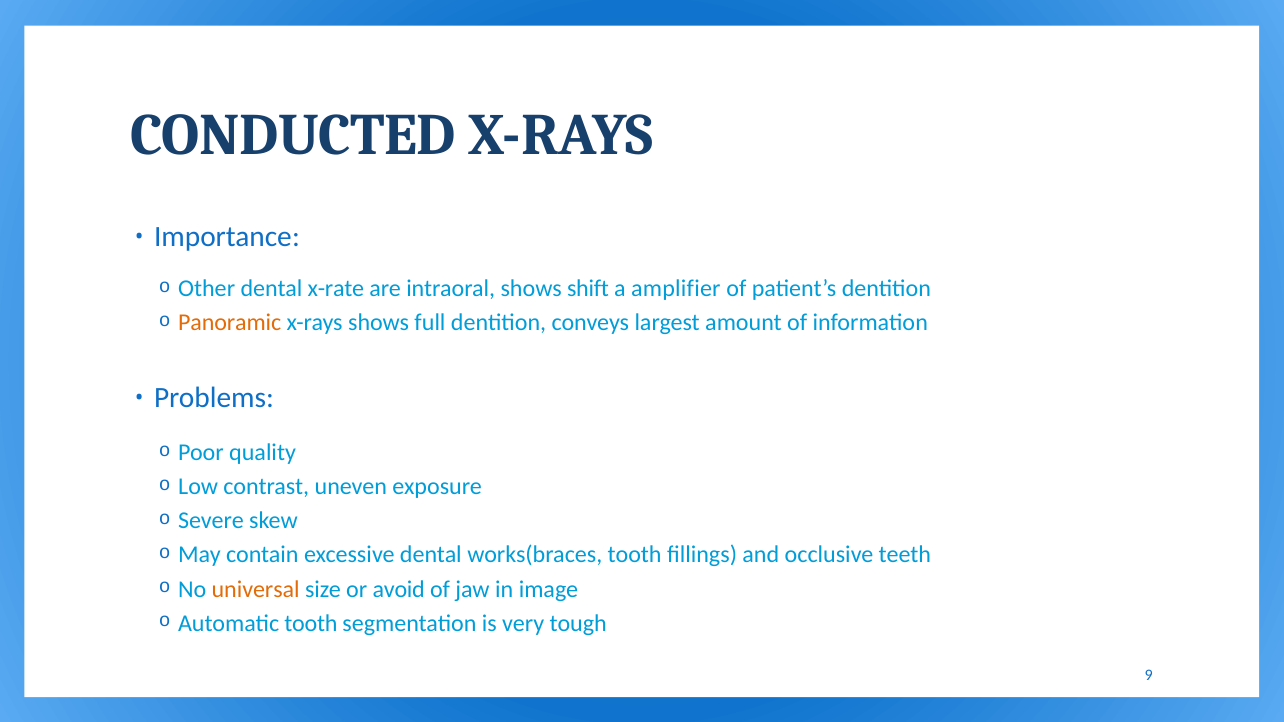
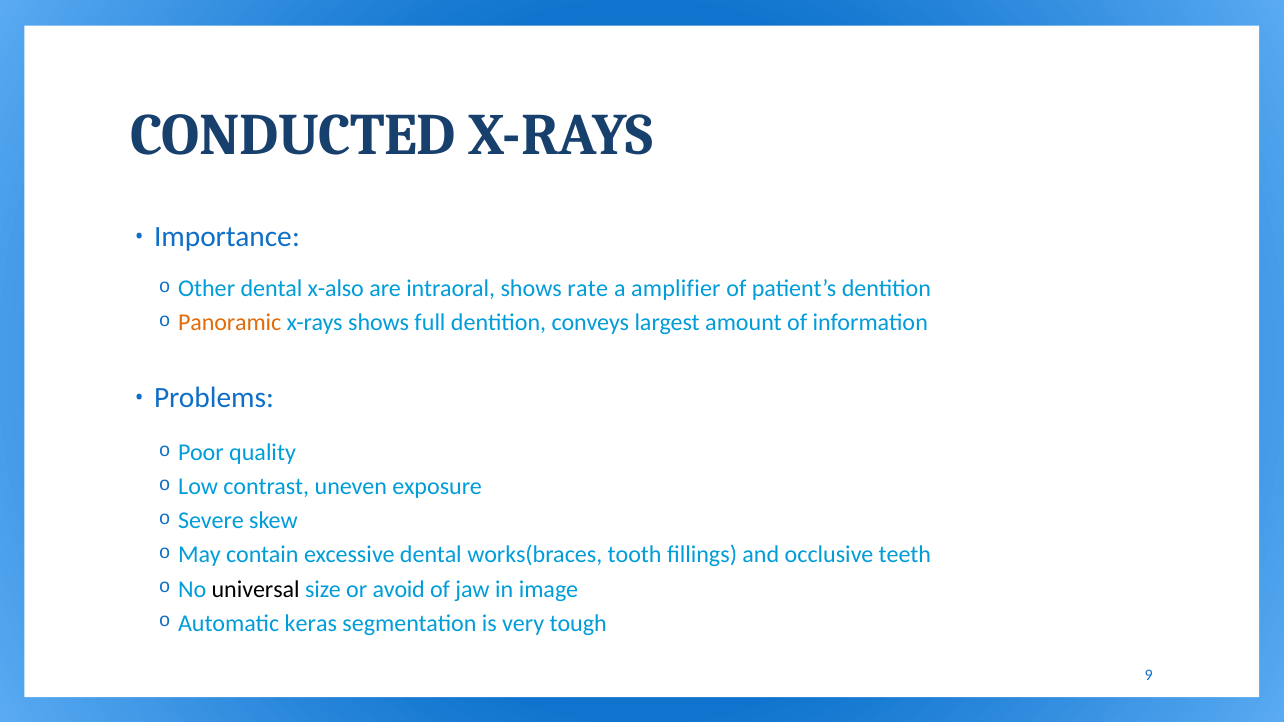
x-rate: x-rate -> x-also
shift: shift -> rate
universal colour: orange -> black
Automatic tooth: tooth -> keras
